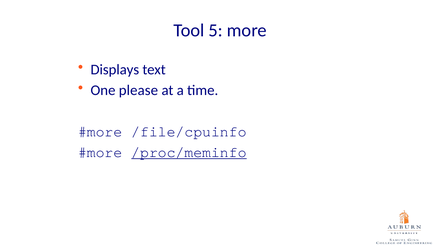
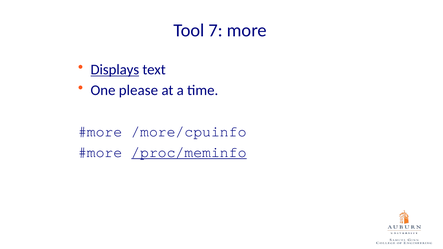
5: 5 -> 7
Displays underline: none -> present
/file/cpuinfo: /file/cpuinfo -> /more/cpuinfo
